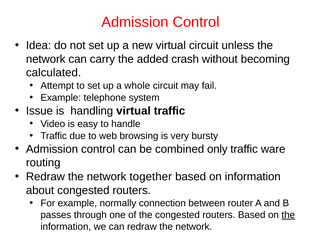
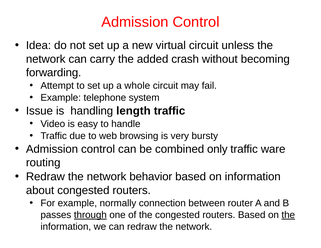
calculated: calculated -> forwarding
handling virtual: virtual -> length
together: together -> behavior
through underline: none -> present
